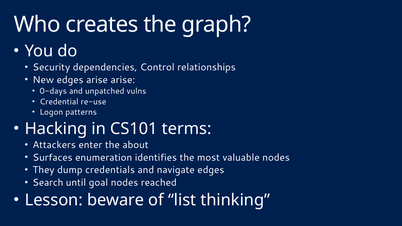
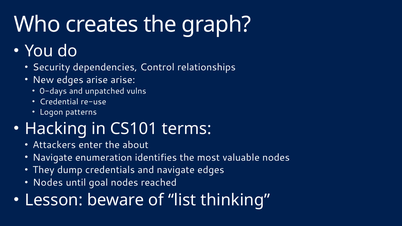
Surfaces at (53, 158): Surfaces -> Navigate
Search at (48, 183): Search -> Nodes
